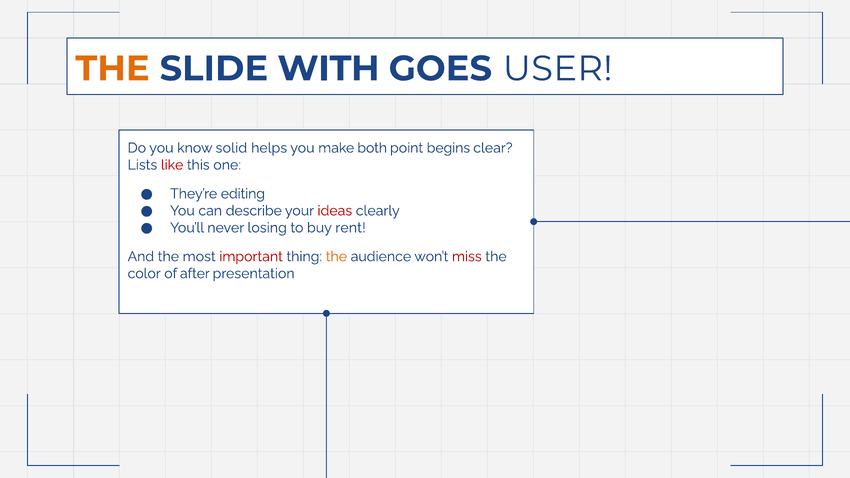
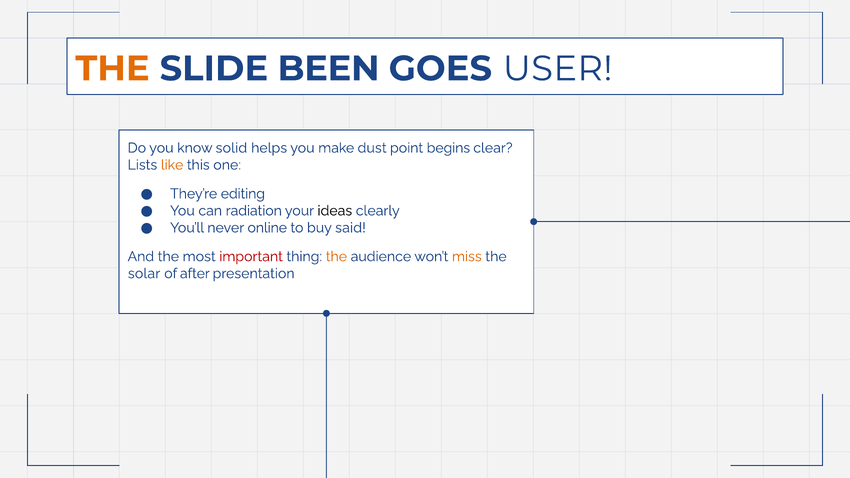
WITH: WITH -> BEEN
both: both -> dust
like colour: red -> orange
describe: describe -> radiation
ideas colour: red -> black
losing: losing -> online
rent: rent -> said
miss colour: red -> orange
color: color -> solar
